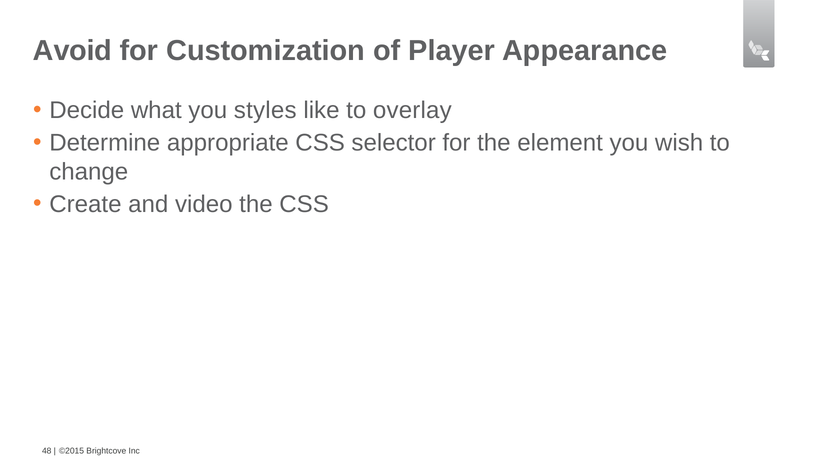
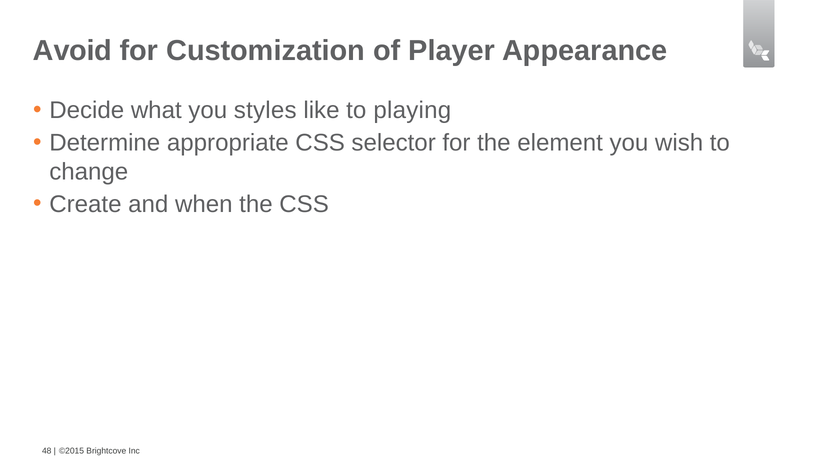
overlay: overlay -> playing
video: video -> when
